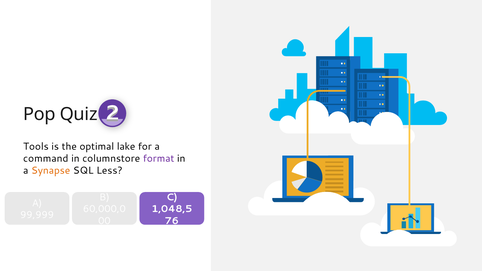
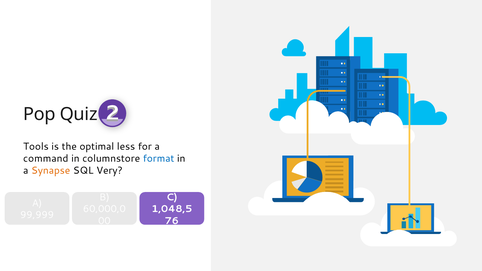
lake: lake -> less
format colour: purple -> blue
Less: Less -> Very
